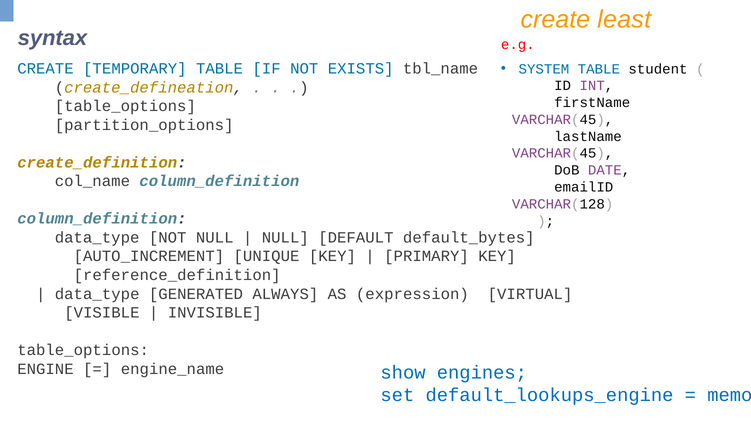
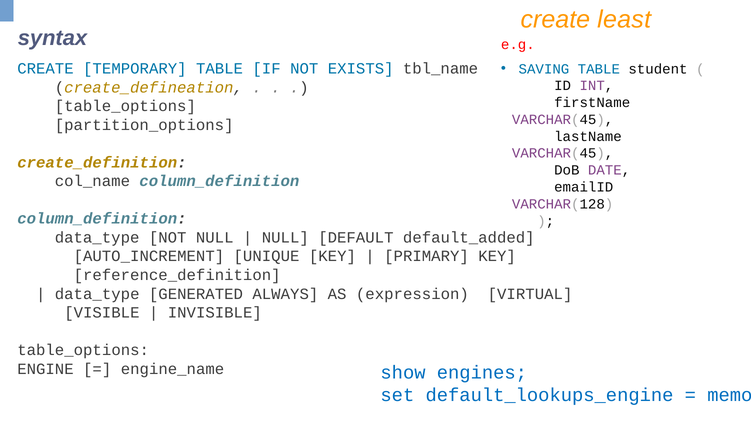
SYSTEM: SYSTEM -> SAVING
default_bytes: default_bytes -> default_added
